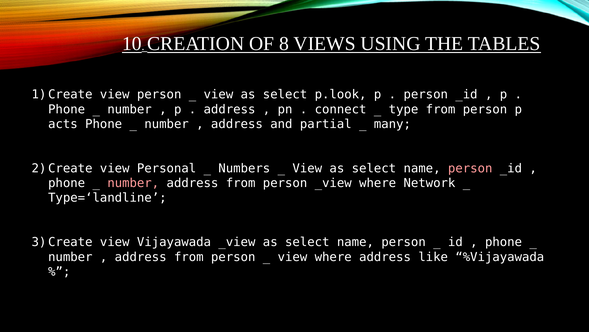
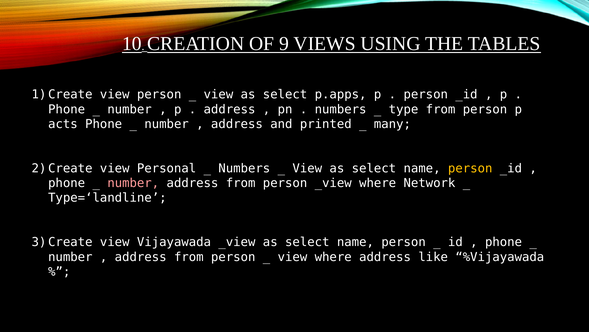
8: 8 -> 9
p.look: p.look -> p.apps
connect at (341, 109): connect -> numbers
partial: partial -> printed
person at (470, 168) colour: pink -> yellow
